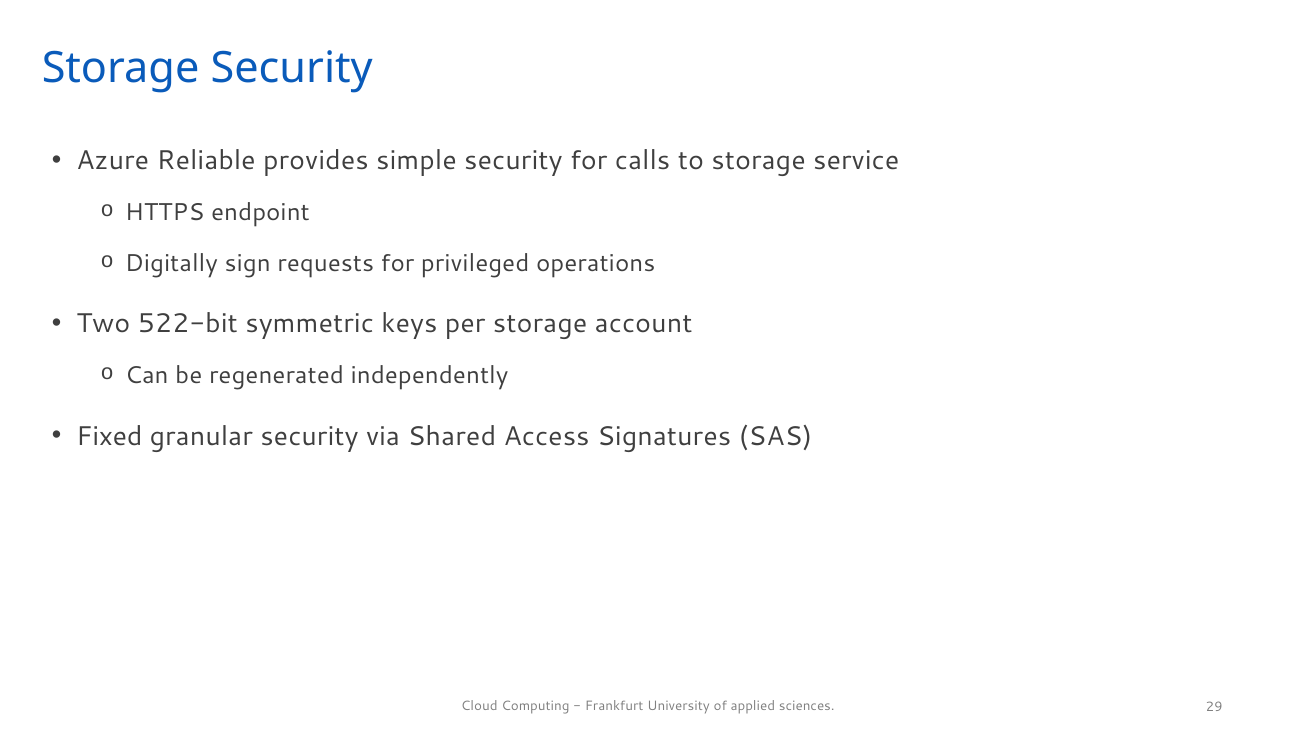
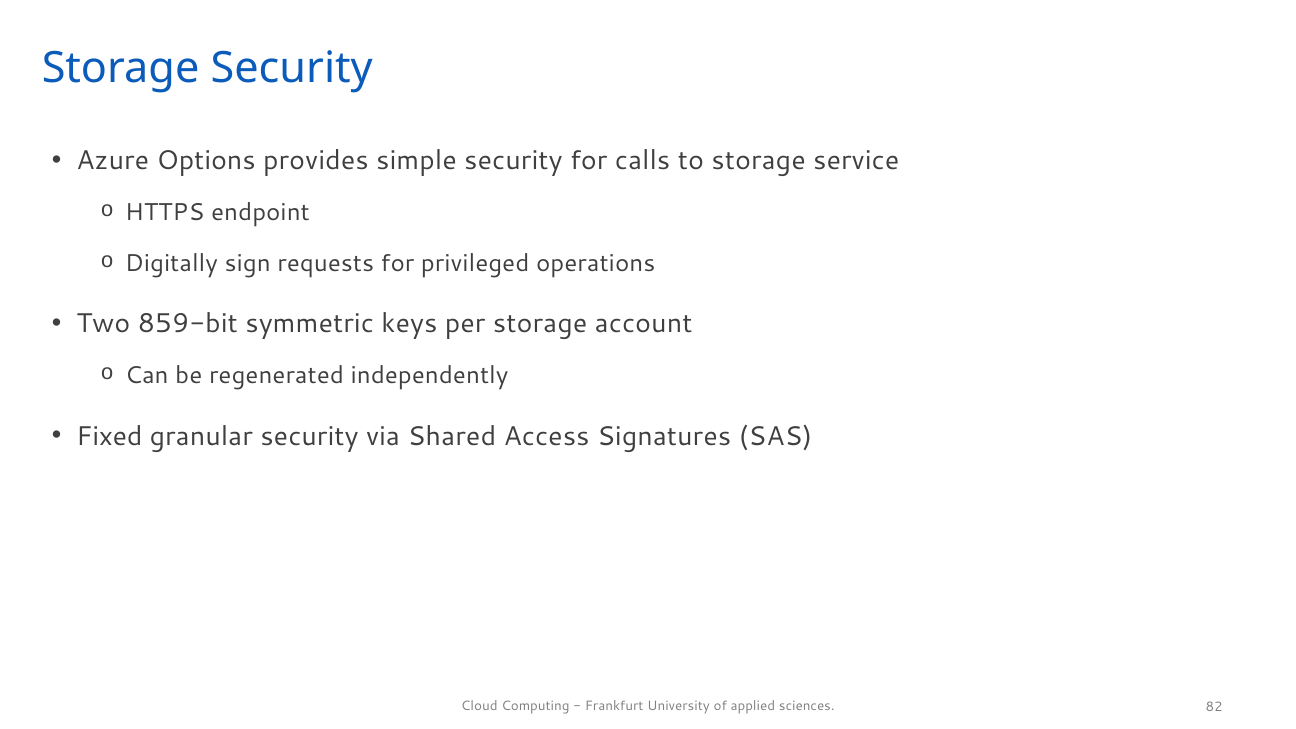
Reliable: Reliable -> Options
522-bit: 522-bit -> 859-bit
29: 29 -> 82
